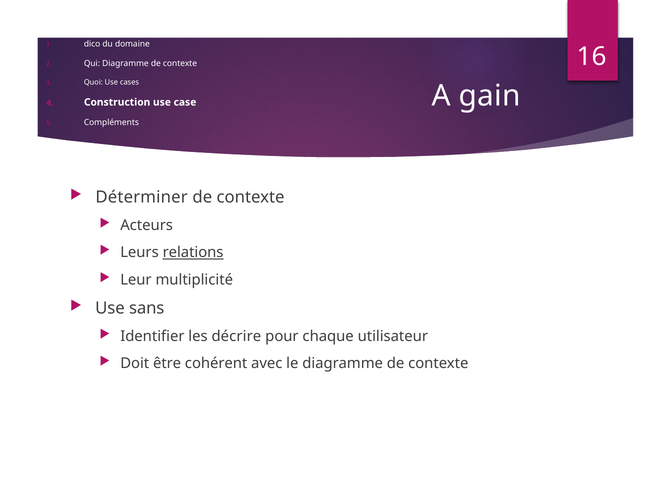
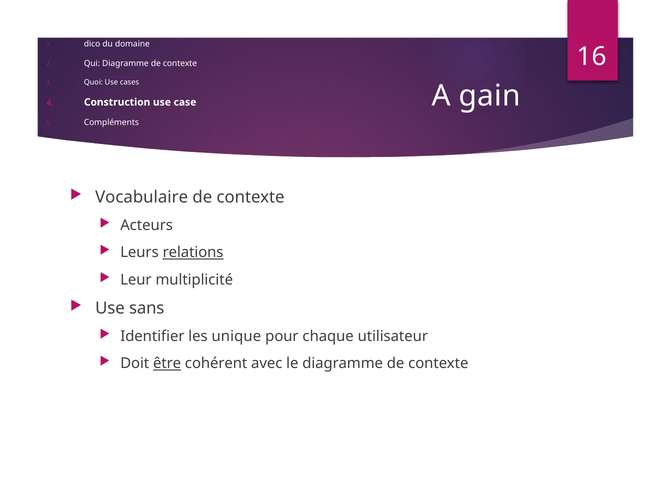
Déterminer: Déterminer -> Vocabulaire
décrire: décrire -> unique
être underline: none -> present
